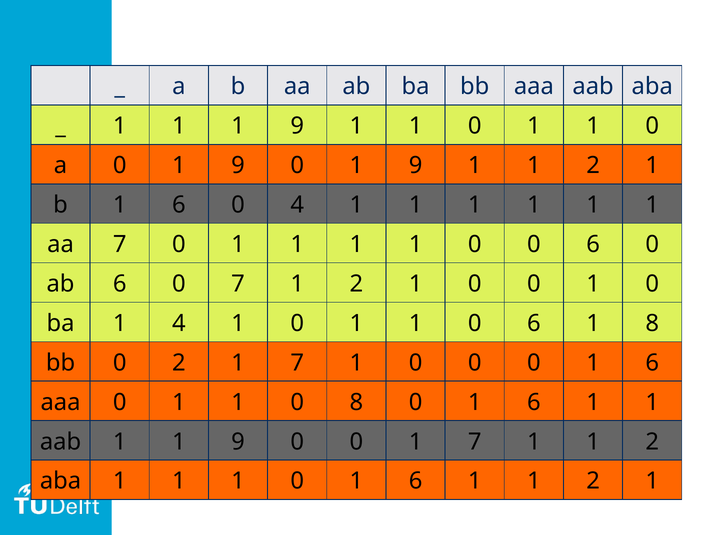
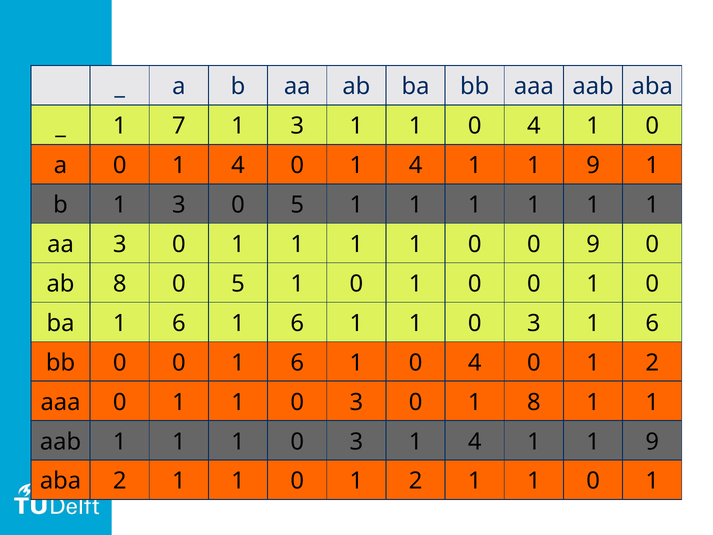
1 at (179, 126): 1 -> 7
9 at (297, 126): 9 -> 3
1 at (534, 126): 1 -> 4
a 0 1 9: 9 -> 4
9 at (416, 165): 9 -> 4
2 at (593, 165): 2 -> 9
b 1 6: 6 -> 3
4 at (297, 205): 4 -> 5
aa 7: 7 -> 3
0 0 6: 6 -> 9
ab 6: 6 -> 8
7 at (238, 284): 7 -> 5
2 at (356, 284): 2 -> 0
ba 1 4: 4 -> 6
0 at (297, 323): 0 -> 6
6 at (534, 323): 6 -> 3
8 at (652, 323): 8 -> 6
bb 0 2: 2 -> 0
7 at (297, 363): 7 -> 6
0 at (475, 363): 0 -> 4
6 at (652, 363): 6 -> 2
8 at (356, 402): 8 -> 3
6 at (534, 402): 6 -> 8
aab 1 1 9: 9 -> 1
0 at (356, 441): 0 -> 3
7 at (475, 441): 7 -> 4
2 at (652, 441): 2 -> 9
aba 1: 1 -> 2
1 0 1 6: 6 -> 2
2 at (593, 481): 2 -> 0
